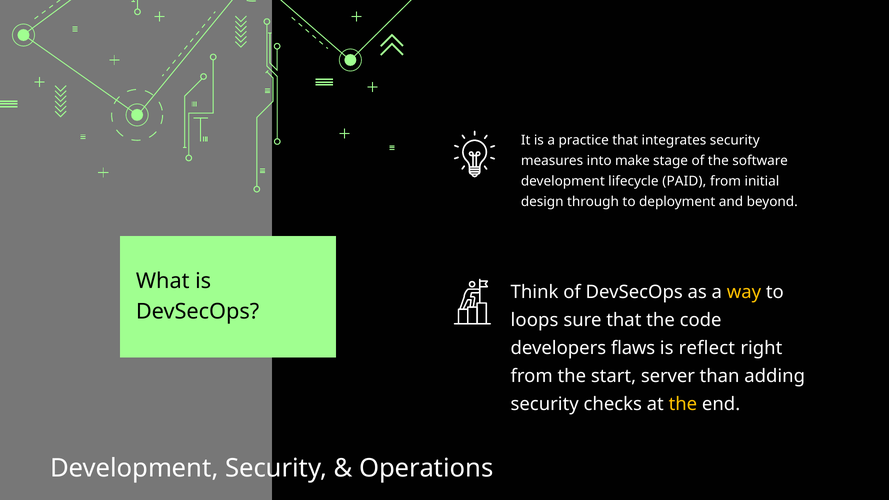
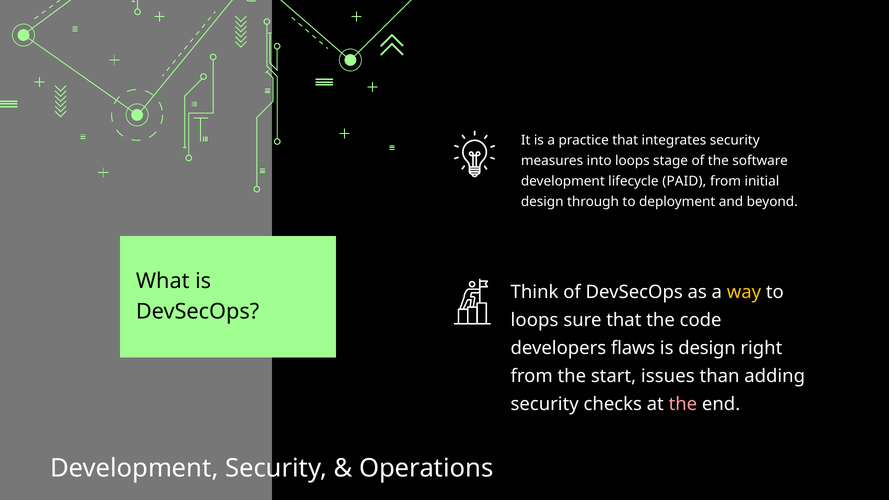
into make: make -> loops
is reflect: reflect -> design
server: server -> issues
the at (683, 404) colour: yellow -> pink
